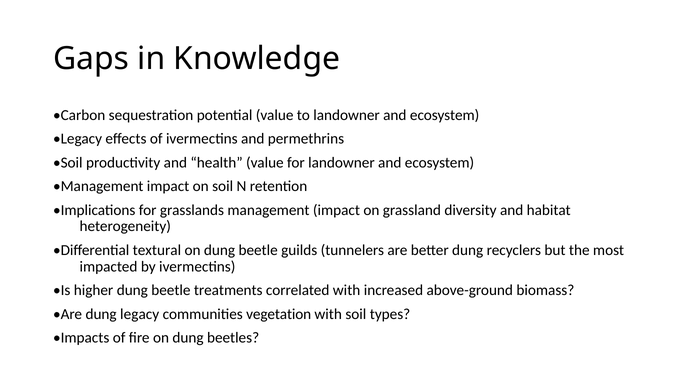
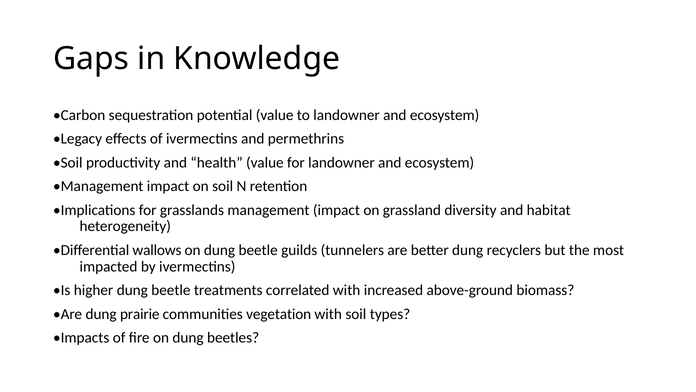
textural: textural -> wallows
dung legacy: legacy -> prairie
